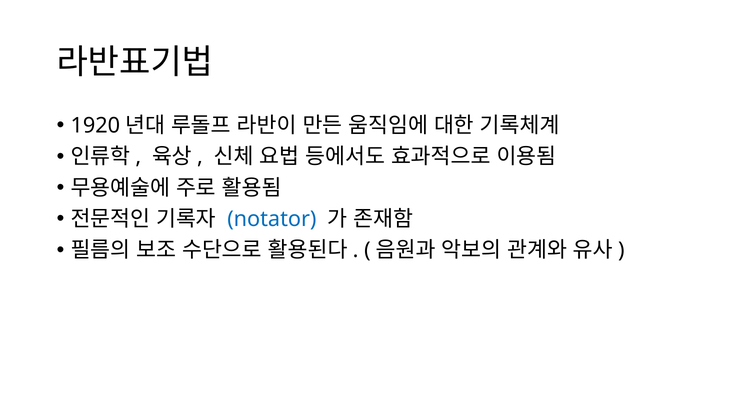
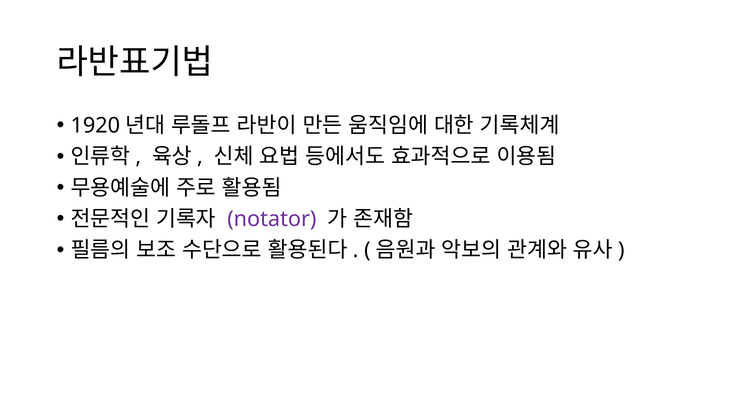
notator colour: blue -> purple
